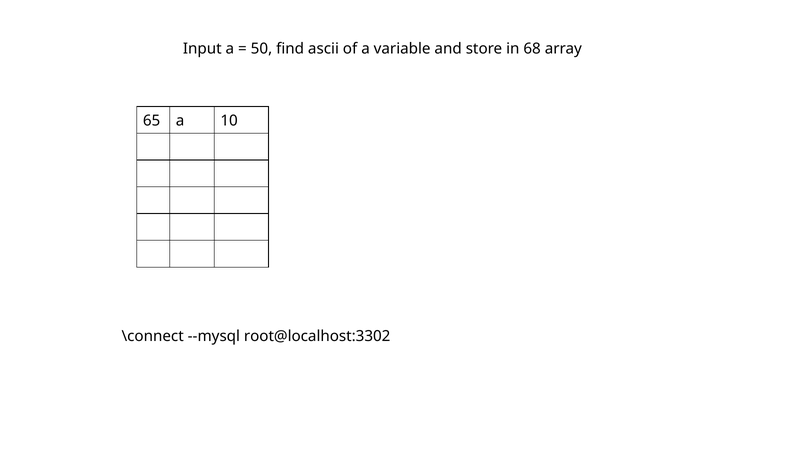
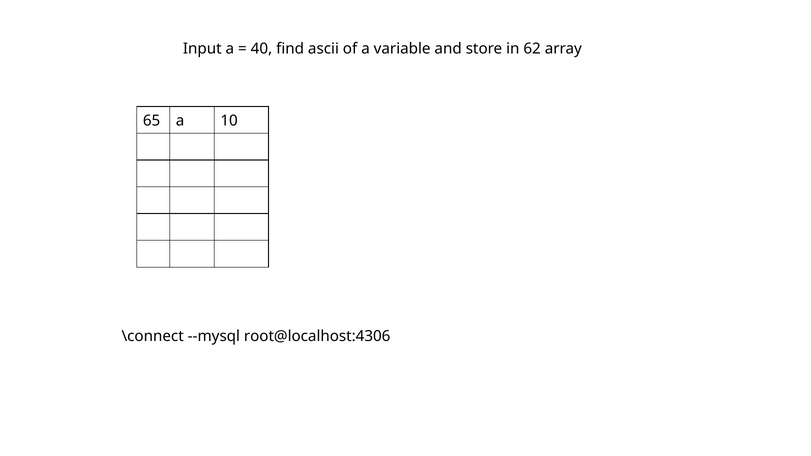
50: 50 -> 40
68: 68 -> 62
root@localhost:3302: root@localhost:3302 -> root@localhost:4306
